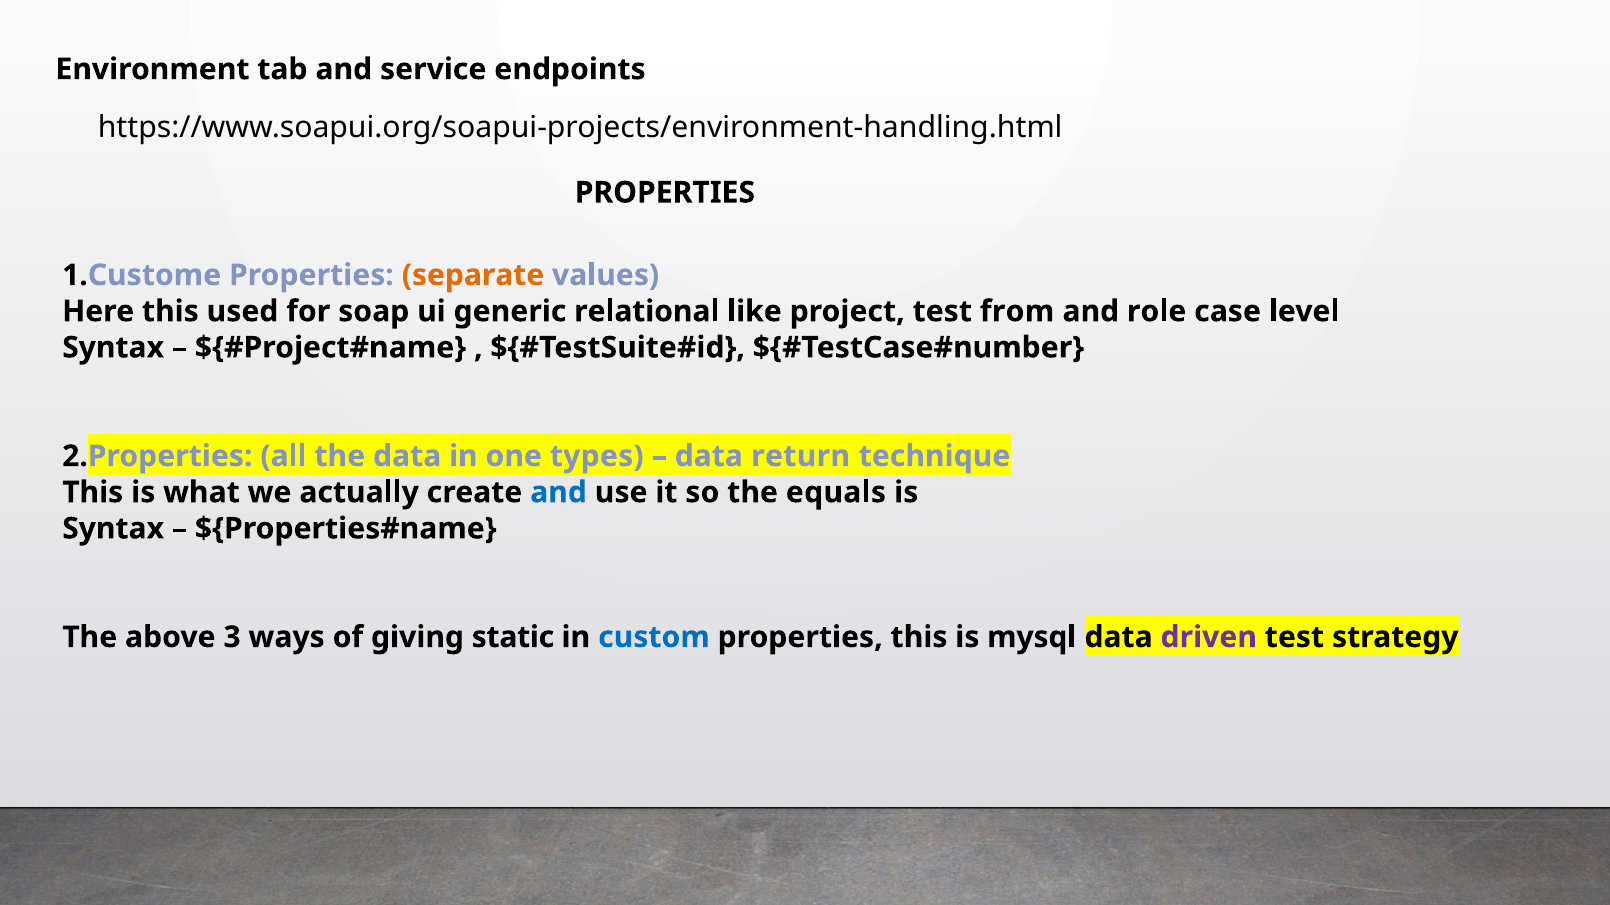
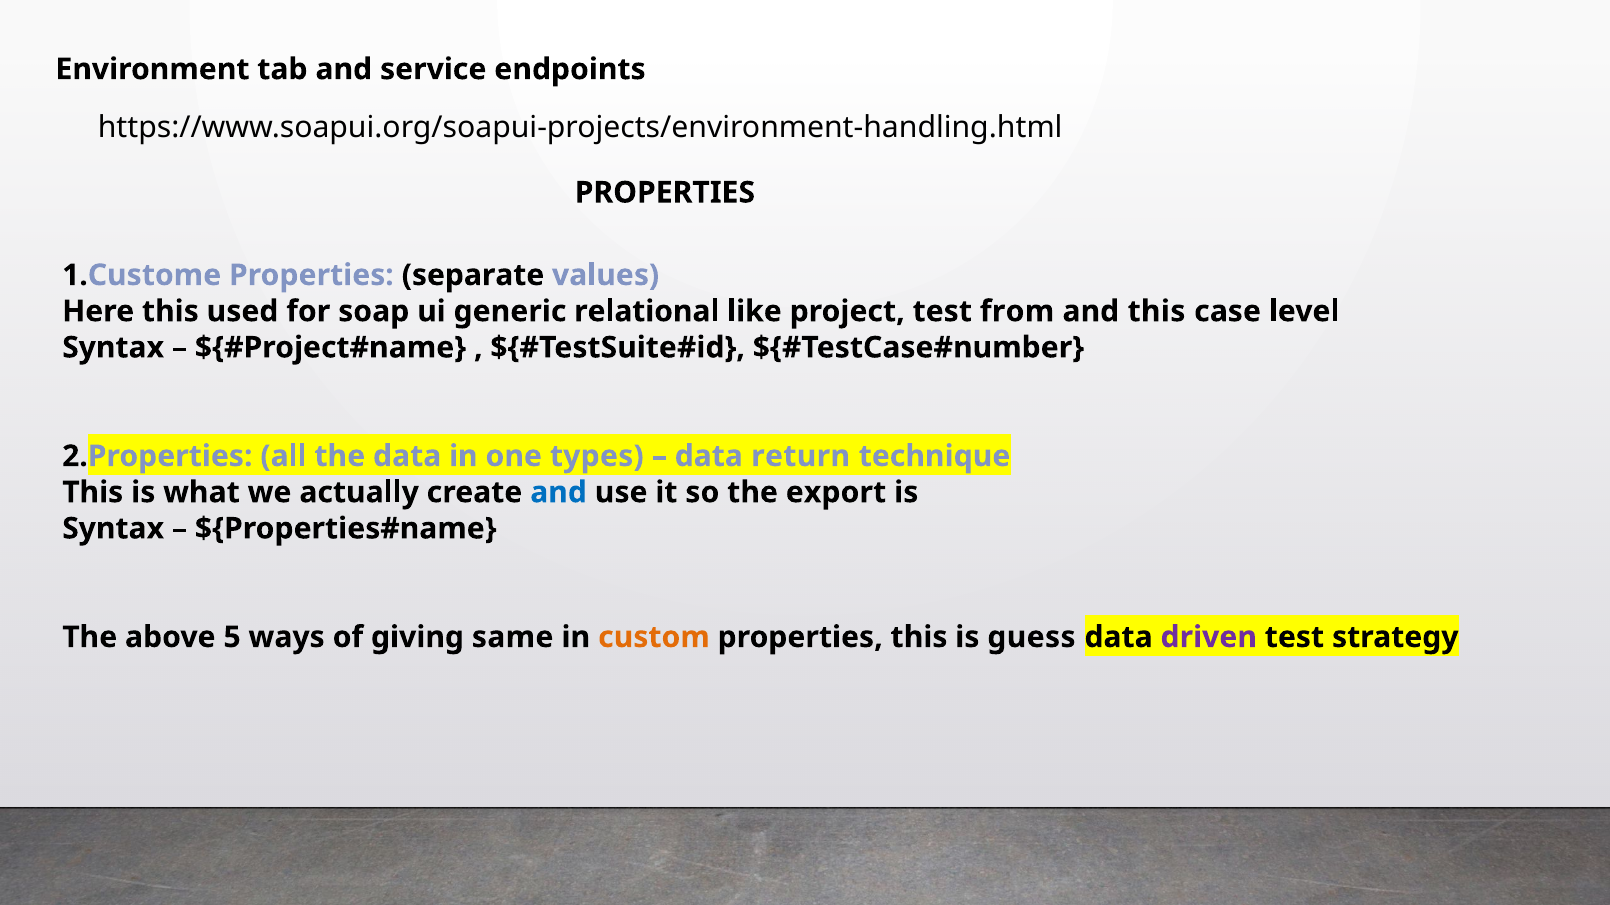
separate colour: orange -> black
and role: role -> this
equals: equals -> export
3: 3 -> 5
static: static -> same
custom colour: blue -> orange
mysql: mysql -> guess
